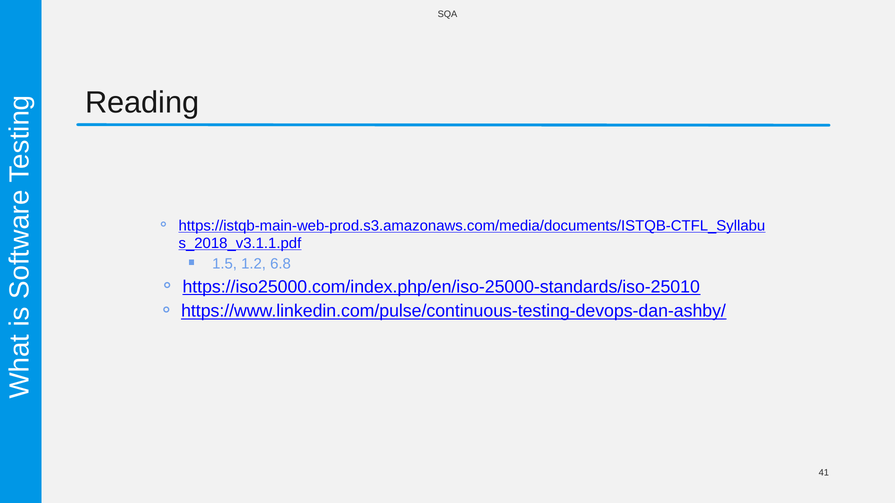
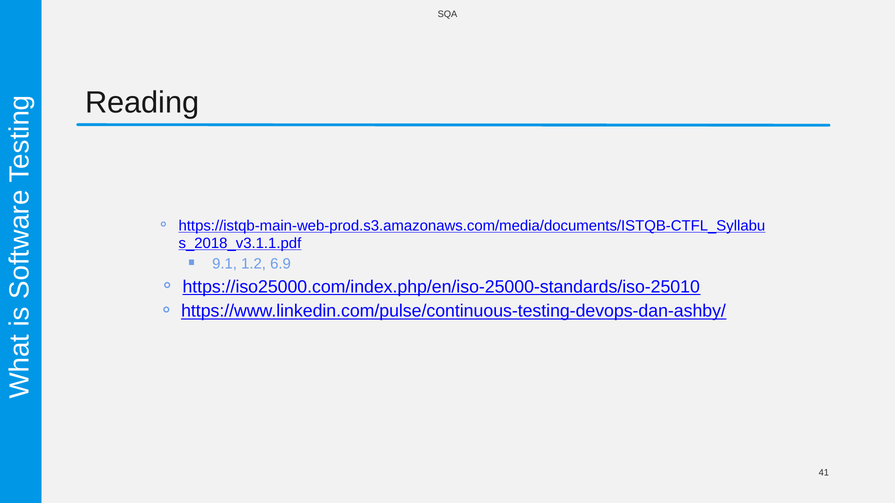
1.5: 1.5 -> 9.1
6.8: 6.8 -> 6.9
